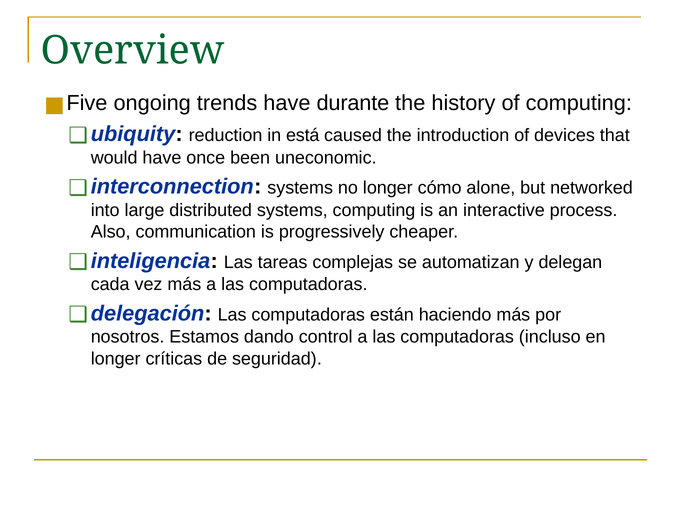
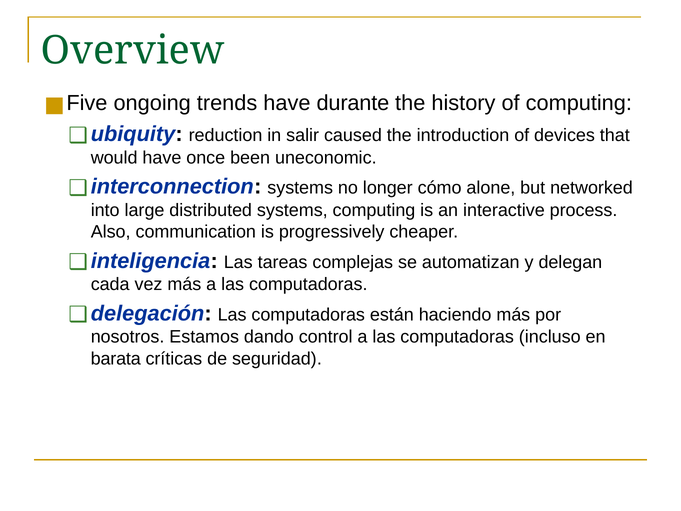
está: está -> salir
longer at (116, 358): longer -> barata
